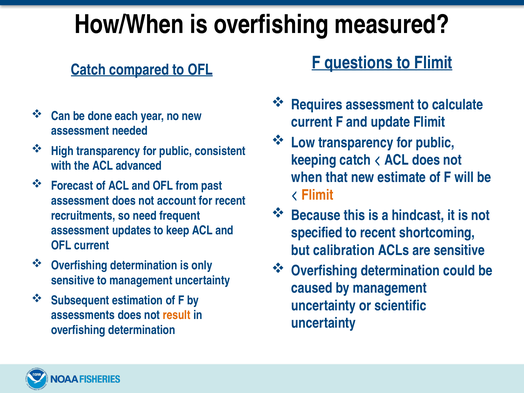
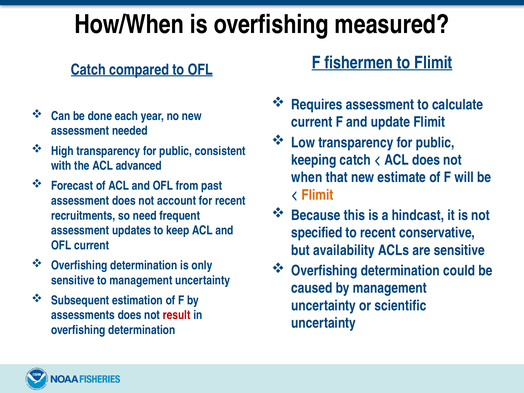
questions: questions -> fishermen
shortcoming: shortcoming -> conservative
calibration: calibration -> availability
result colour: orange -> red
